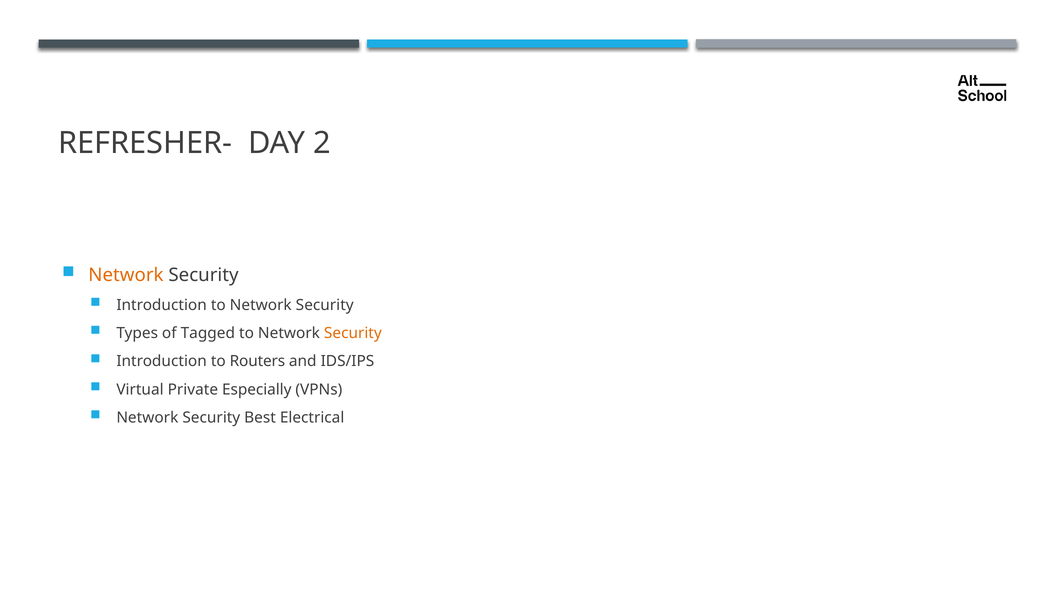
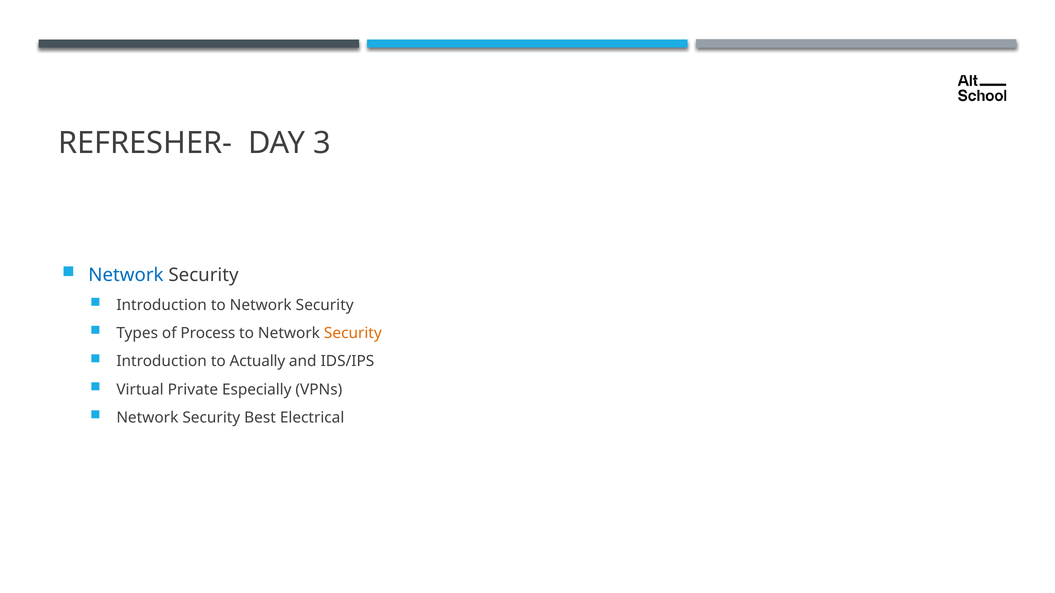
2: 2 -> 3
Network at (126, 275) colour: orange -> blue
Tagged: Tagged -> Process
Routers: Routers -> Actually
